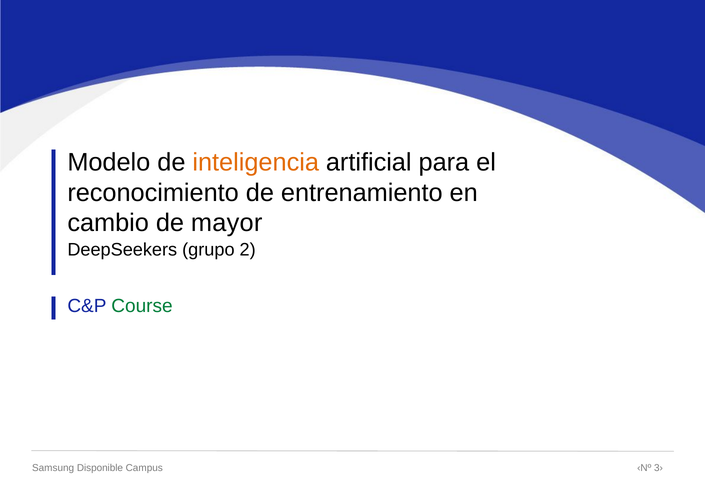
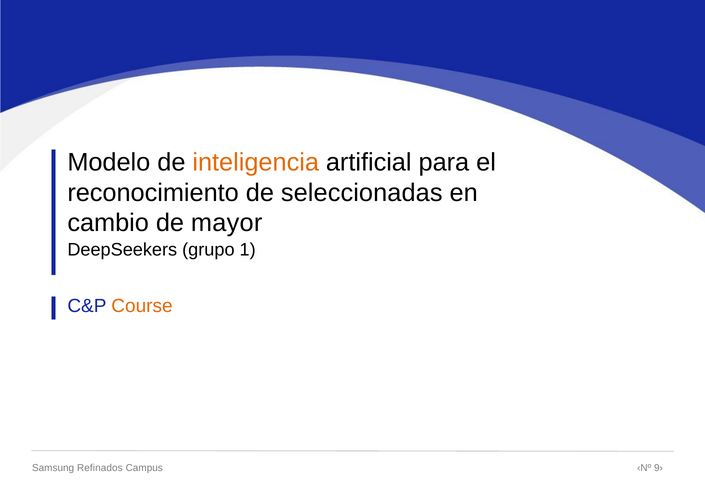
entrenamiento: entrenamiento -> seleccionadas
2: 2 -> 1
Course colour: green -> orange
Disponible: Disponible -> Refinados
3›: 3› -> 9›
